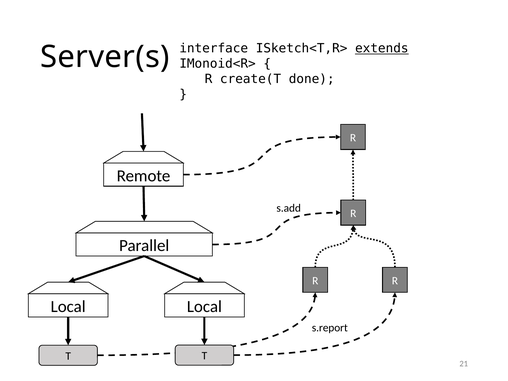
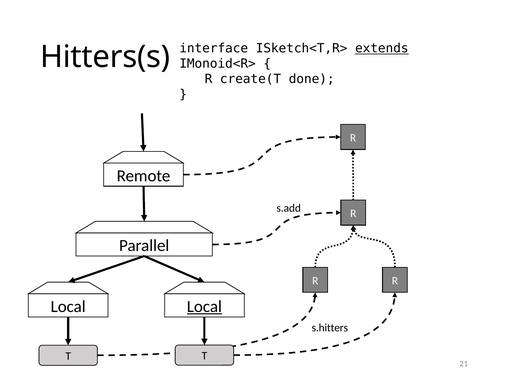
Server(s: Server(s -> Hitters(s
Local at (204, 306) underline: none -> present
s.report: s.report -> s.hitters
